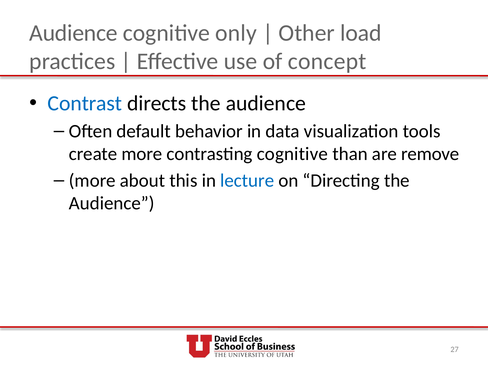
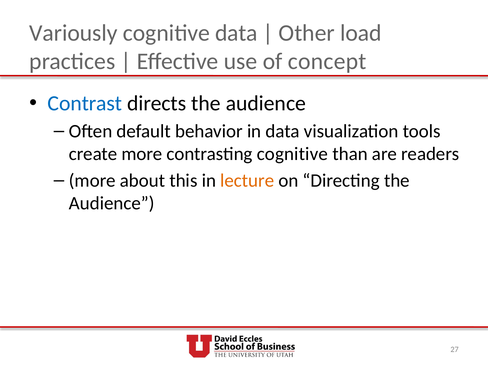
Audience at (74, 33): Audience -> Variously
cognitive only: only -> data
remove: remove -> readers
lecture colour: blue -> orange
